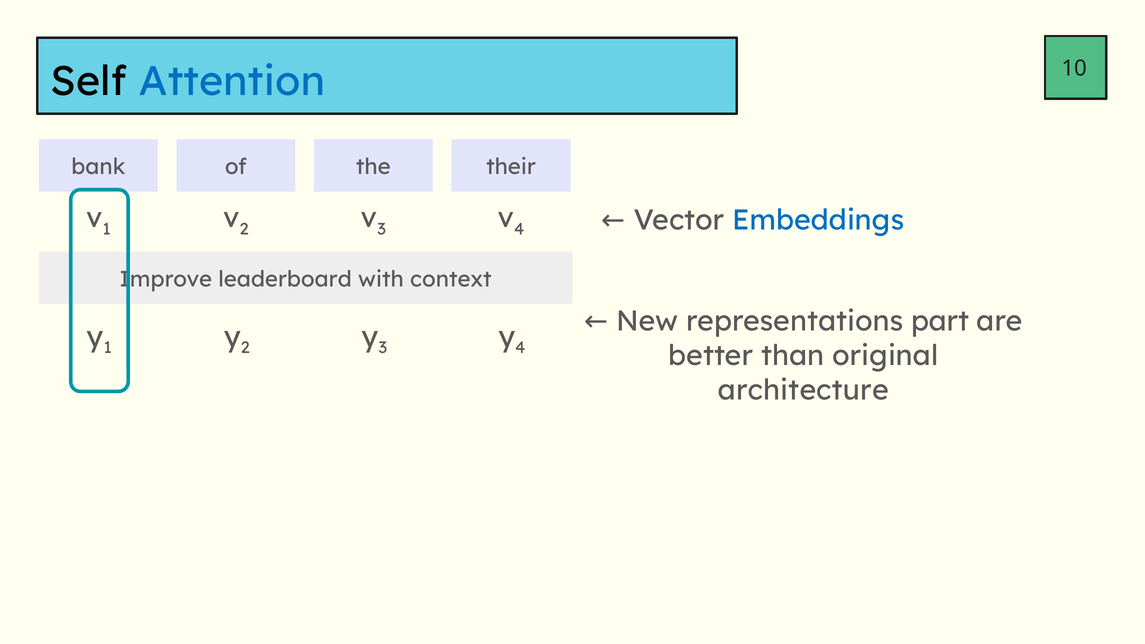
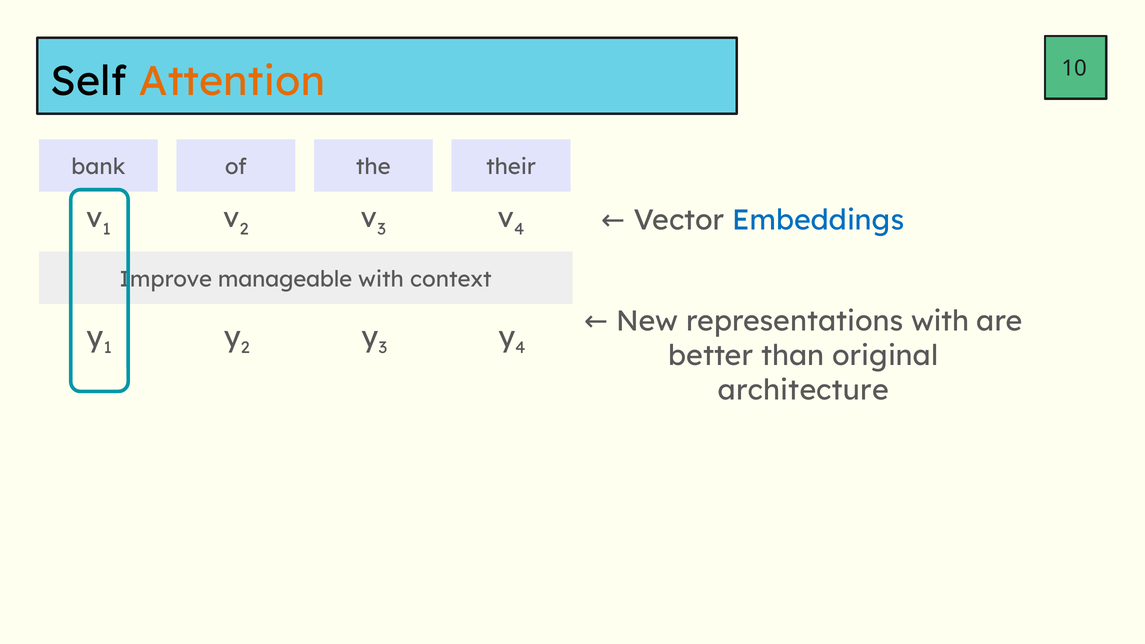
Attention colour: blue -> orange
leaderboard: leaderboard -> manageable
representations part: part -> with
